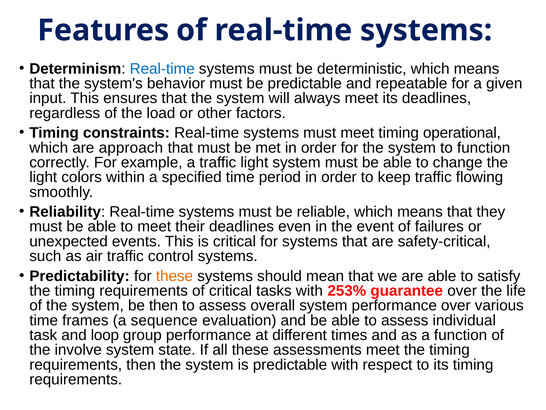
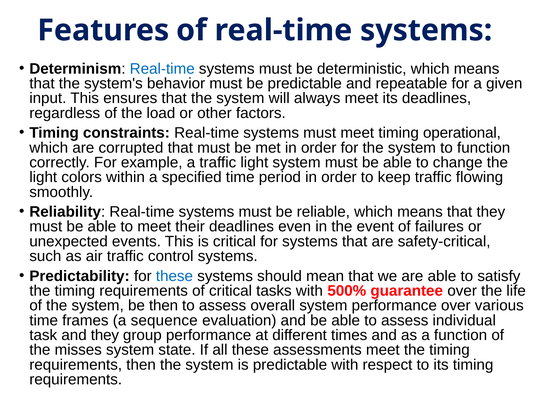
approach: approach -> corrupted
these at (174, 276) colour: orange -> blue
253%: 253% -> 500%
and loop: loop -> they
involve: involve -> misses
